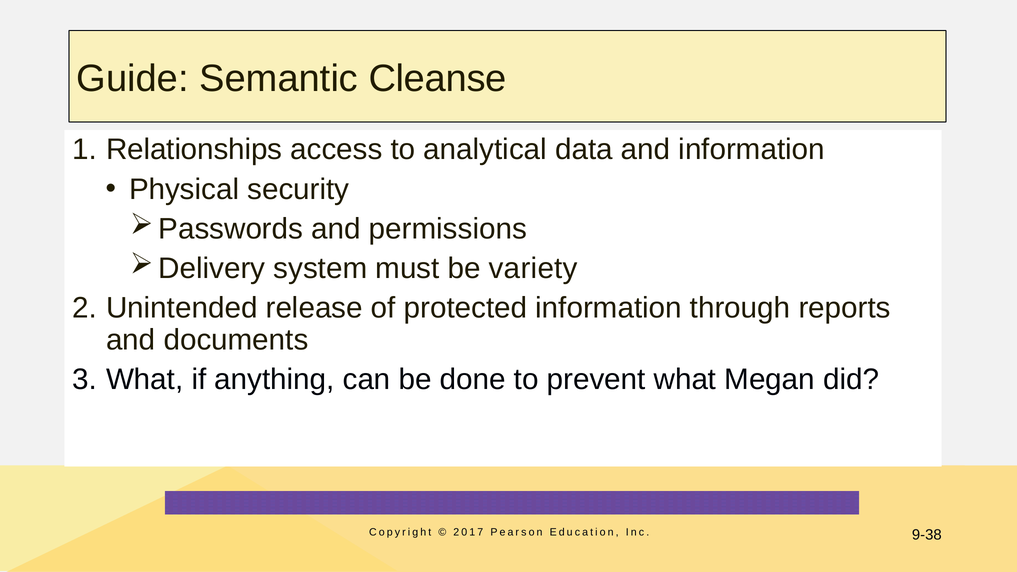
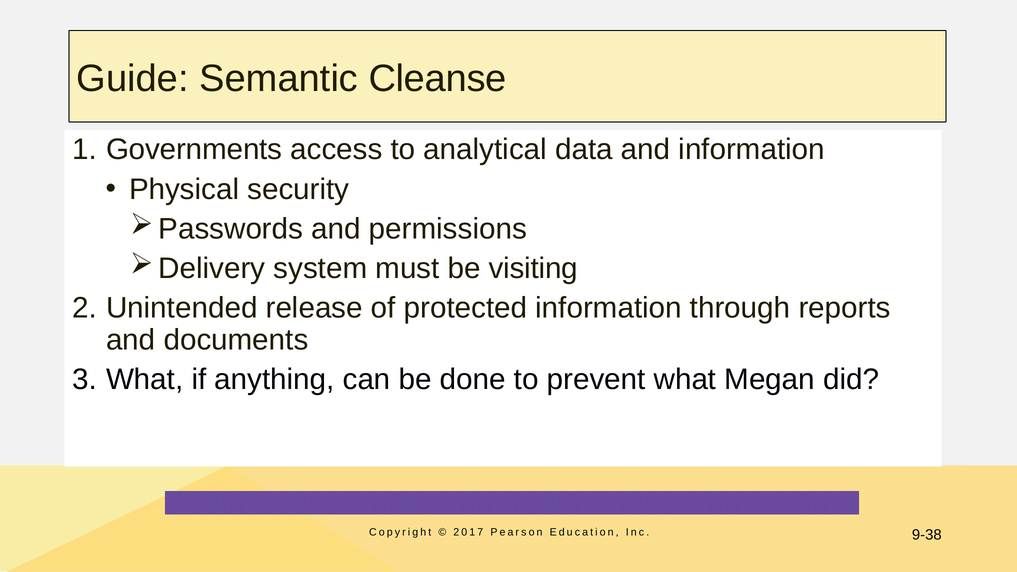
Relationships: Relationships -> Governments
variety: variety -> visiting
